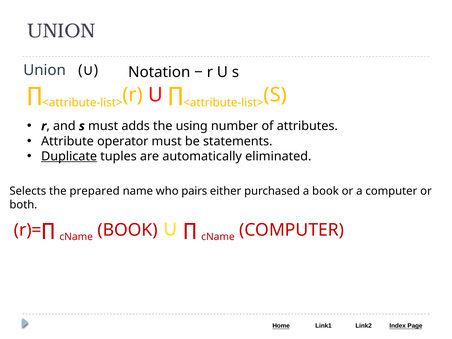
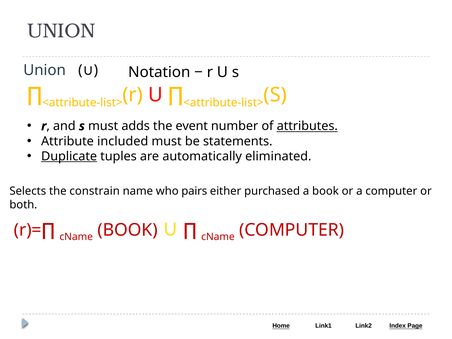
using: using -> event
attributes underline: none -> present
operator: operator -> included
prepared: prepared -> constrain
